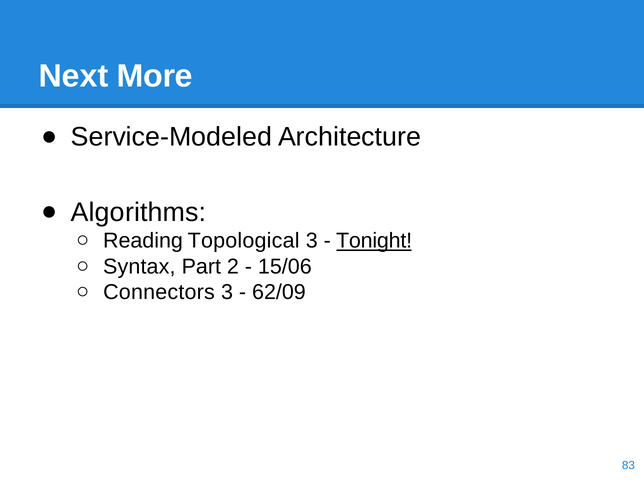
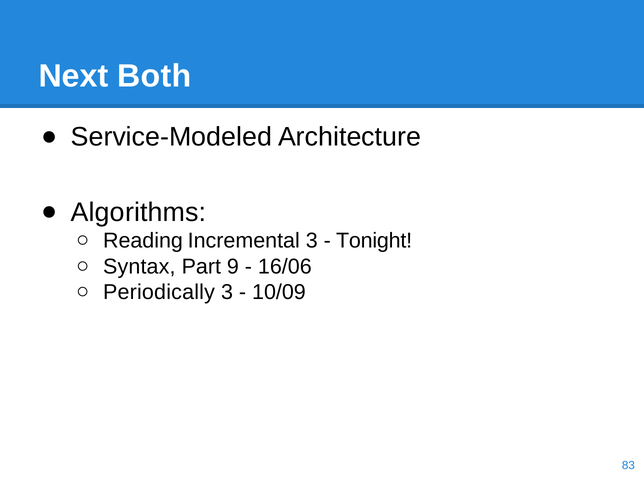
More: More -> Both
Topological: Topological -> Incremental
Tonight underline: present -> none
2: 2 -> 9
15/06: 15/06 -> 16/06
Connectors: Connectors -> Periodically
62/09: 62/09 -> 10/09
